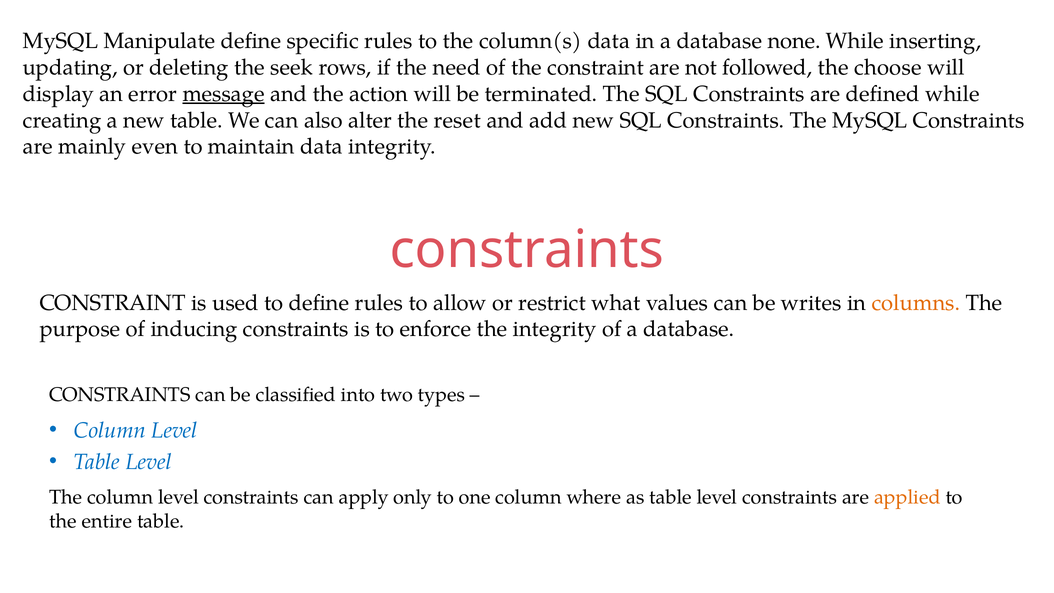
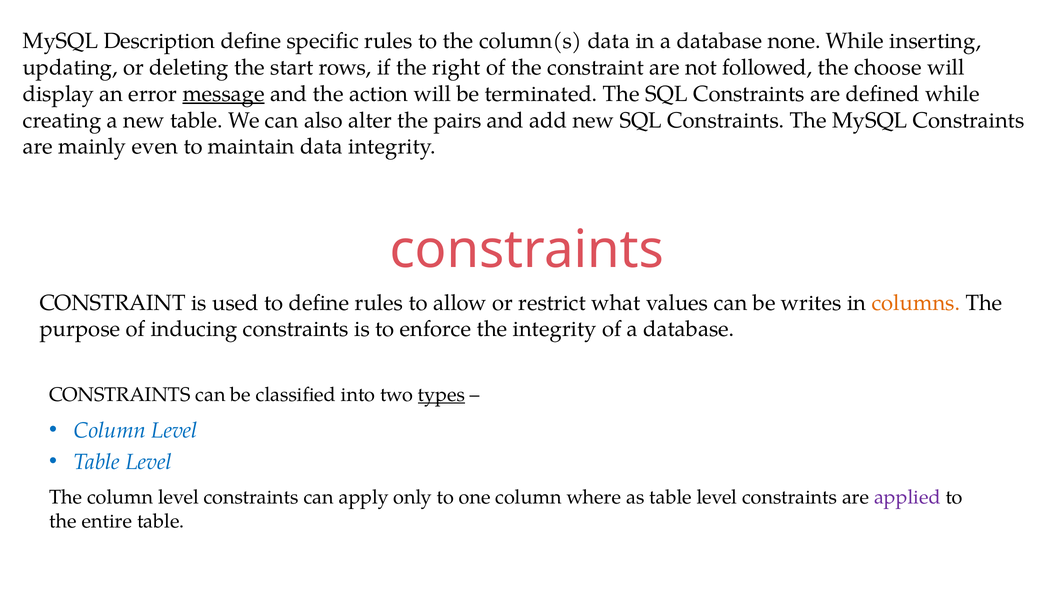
Manipulate: Manipulate -> Description
seek: seek -> start
need: need -> right
reset: reset -> pairs
types underline: none -> present
applied colour: orange -> purple
